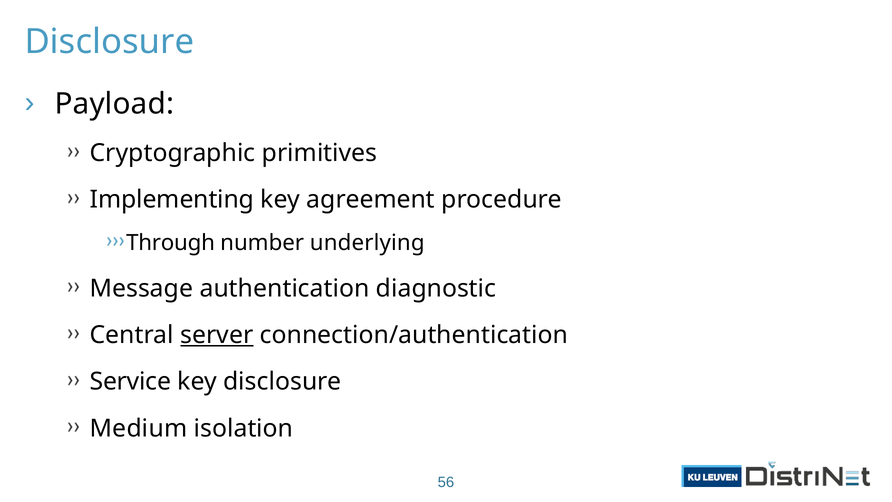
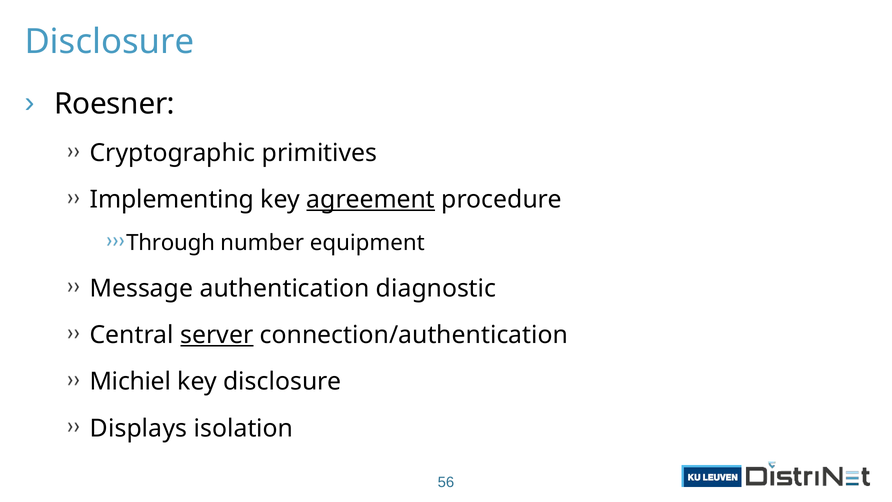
Payload: Payload -> Roesner
agreement underline: none -> present
underlying: underlying -> equipment
Service: Service -> Michiel
Medium: Medium -> Displays
